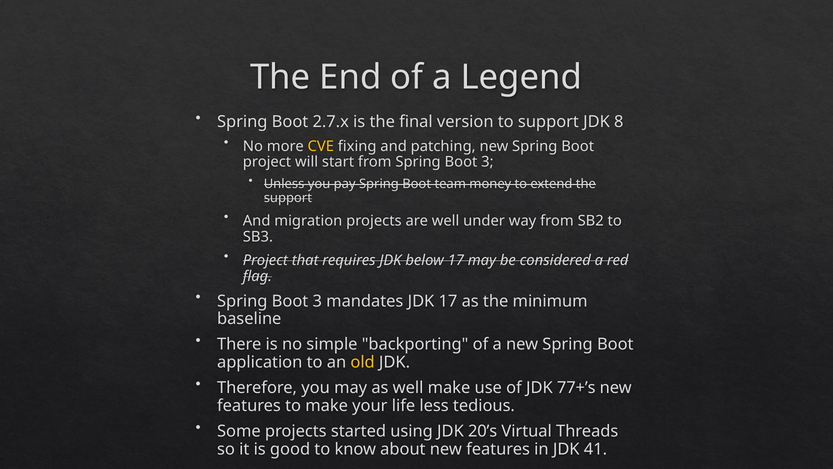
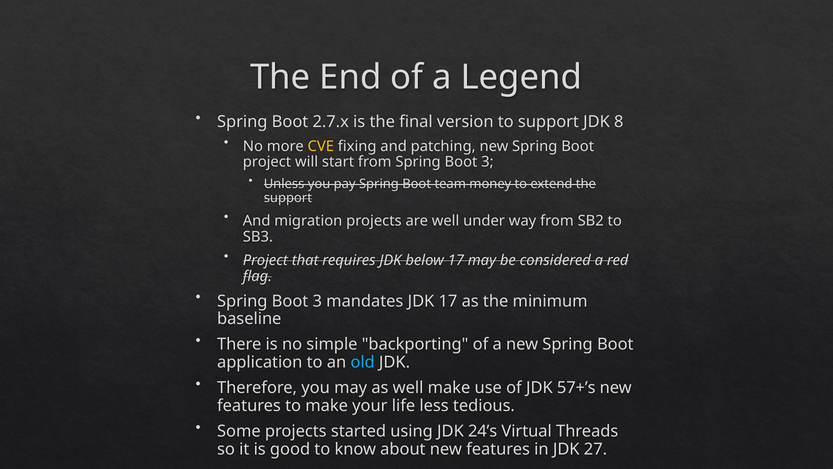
old colour: yellow -> light blue
77+’s: 77+’s -> 57+’s
20’s: 20’s -> 24’s
41: 41 -> 27
